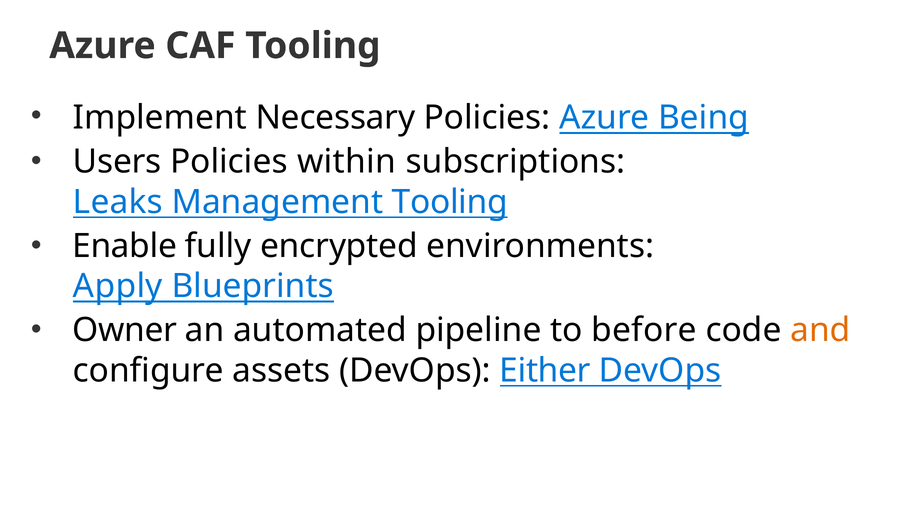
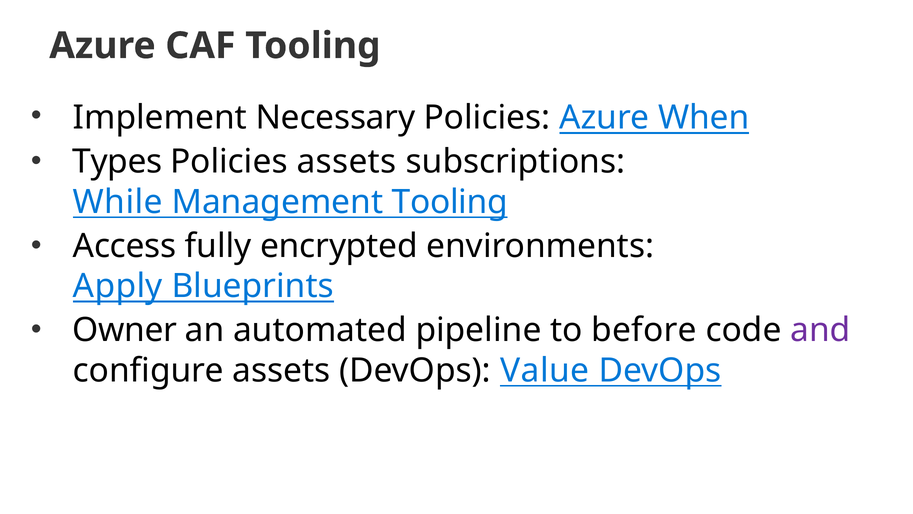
Being: Being -> When
Users: Users -> Types
Policies within: within -> assets
Leaks: Leaks -> While
Enable: Enable -> Access
and colour: orange -> purple
Either: Either -> Value
